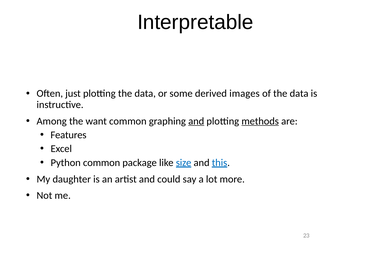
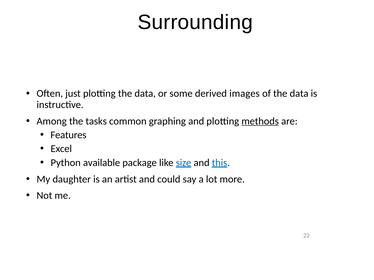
Interpretable: Interpretable -> Surrounding
want: want -> tasks
and at (196, 121) underline: present -> none
Python common: common -> available
